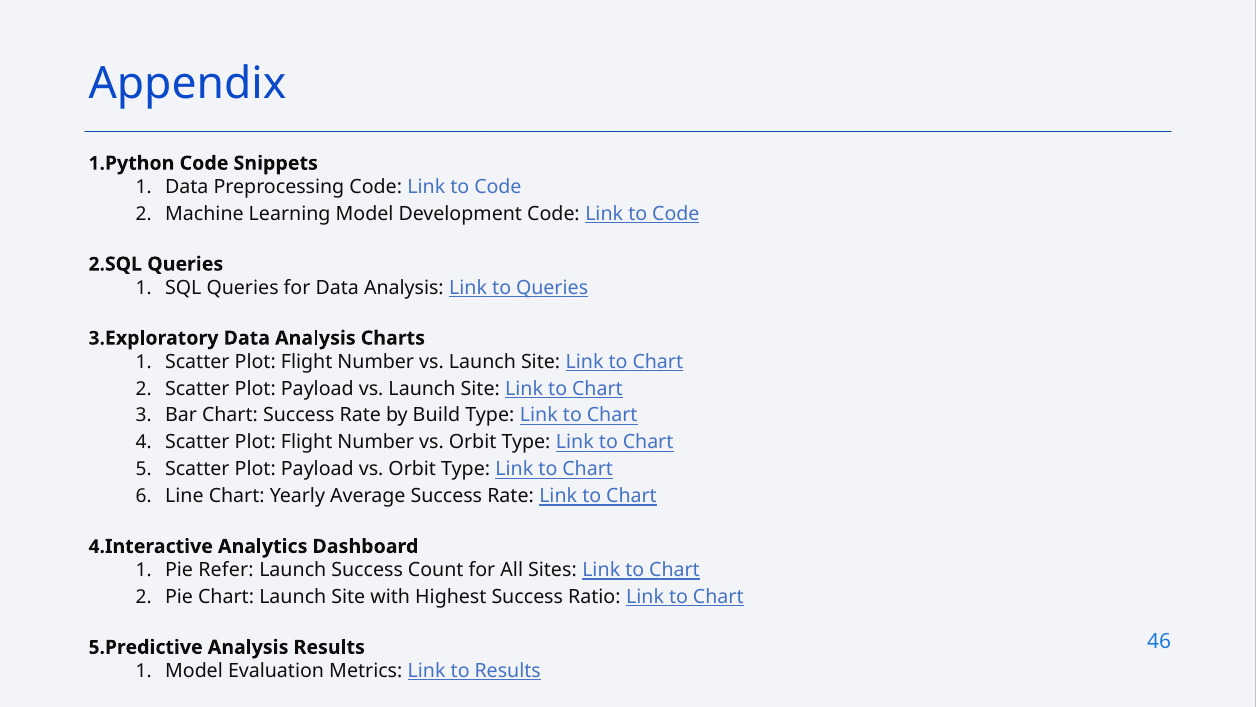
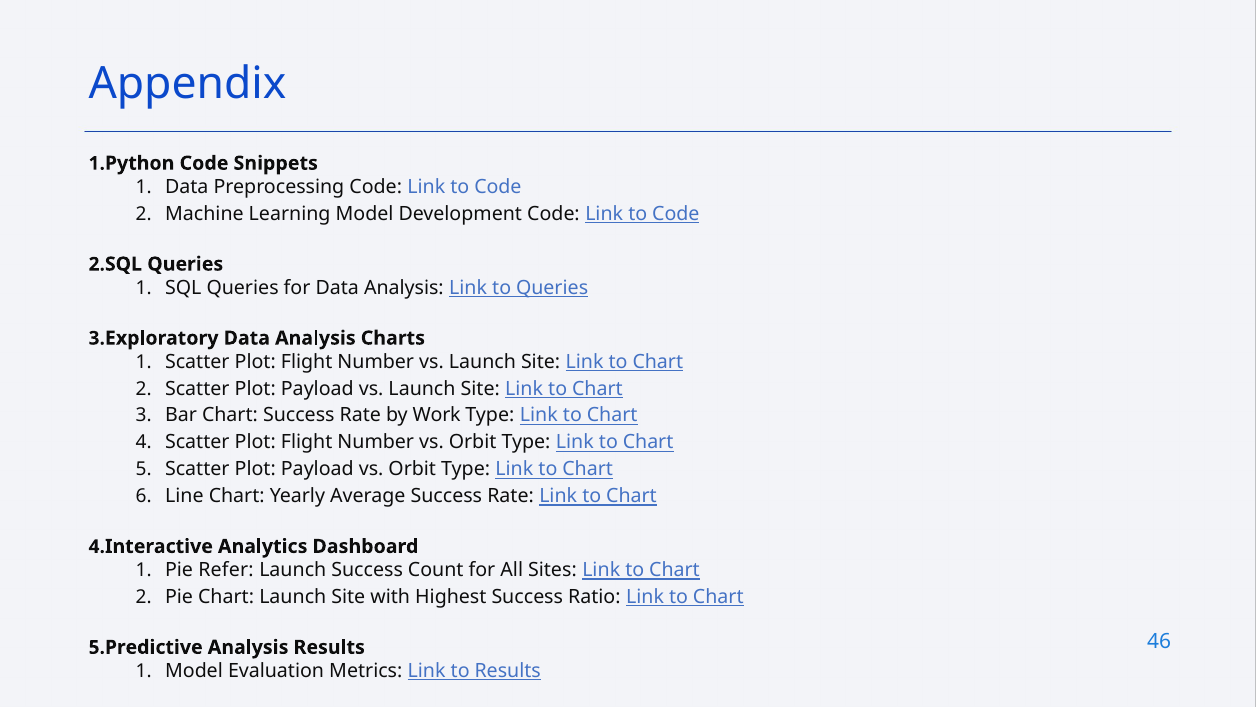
Build: Build -> Work
